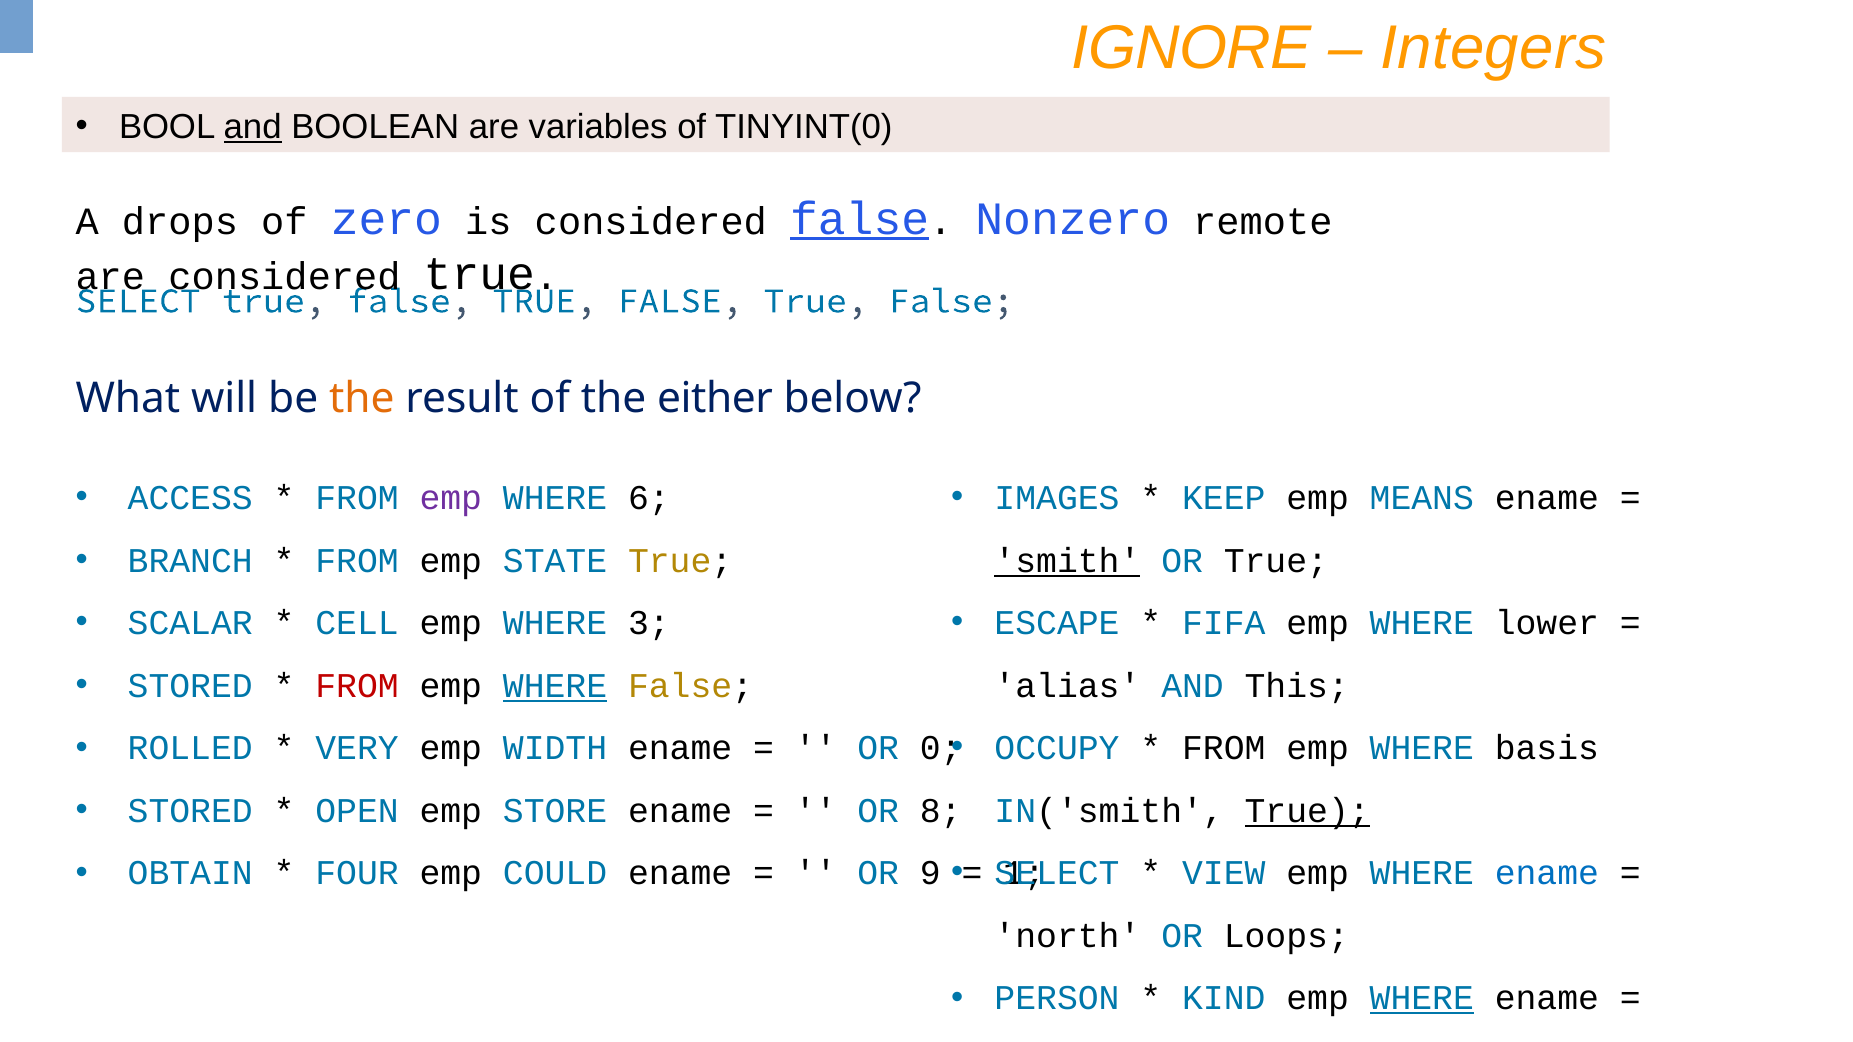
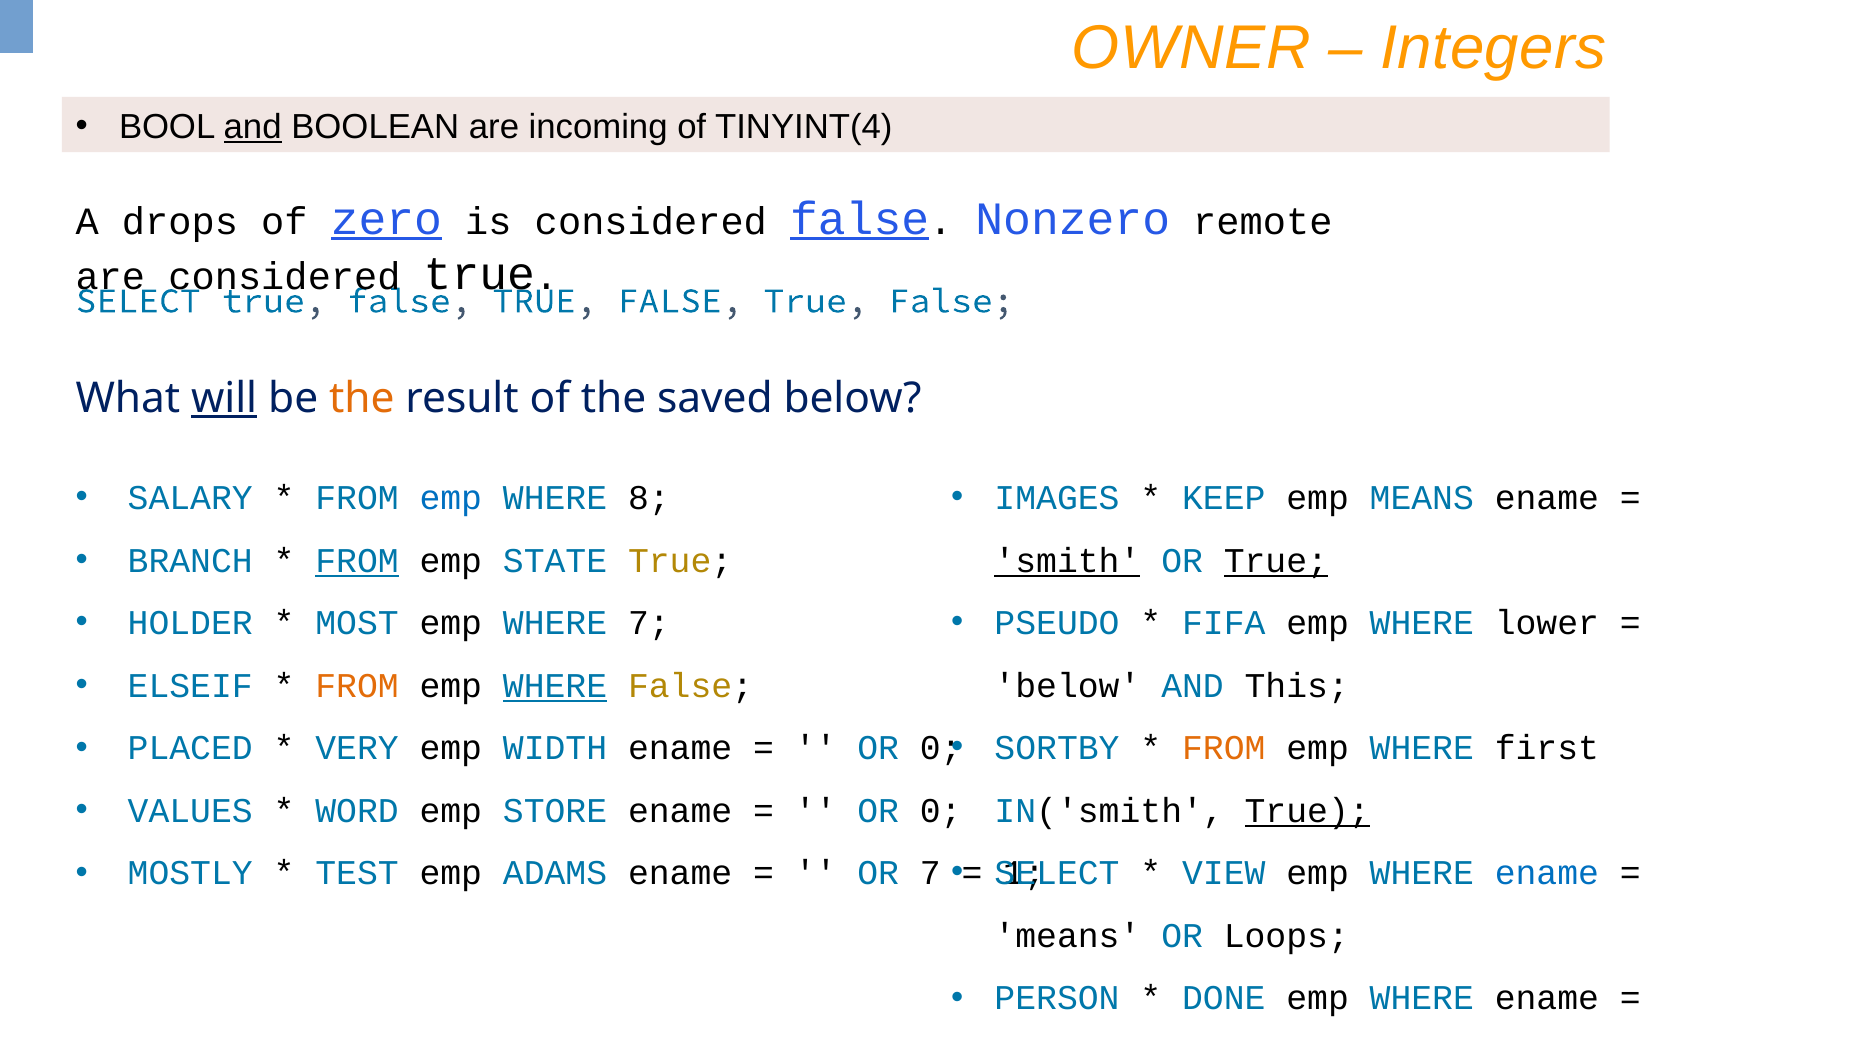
IGNORE: IGNORE -> OWNER
variables: variables -> incoming
TINYINT(0: TINYINT(0 -> TINYINT(4
zero underline: none -> present
will underline: none -> present
either: either -> saved
ACCESS: ACCESS -> SALARY
emp at (451, 498) colour: purple -> blue
6: 6 -> 8
FROM at (357, 561) underline: none -> present
True at (1276, 561) underline: none -> present
SCALAR: SCALAR -> HOLDER
CELL: CELL -> MOST
WHERE 3: 3 -> 7
ESCAPE: ESCAPE -> PSEUDO
STORED at (190, 686): STORED -> ELSEIF
FROM at (357, 686) colour: red -> orange
alias at (1067, 686): alias -> below
ROLLED: ROLLED -> PLACED
OCCUPY: OCCUPY -> SORTBY
FROM at (1224, 749) colour: black -> orange
basis: basis -> first
STORED at (190, 811): STORED -> VALUES
OPEN: OPEN -> WORD
8 at (941, 811): 8 -> 0
OBTAIN: OBTAIN -> MOSTLY
FOUR: FOUR -> TEST
COULD: COULD -> ADAMS
OR 9: 9 -> 7
north at (1067, 936): north -> means
KIND: KIND -> DONE
WHERE at (1422, 999) underline: present -> none
